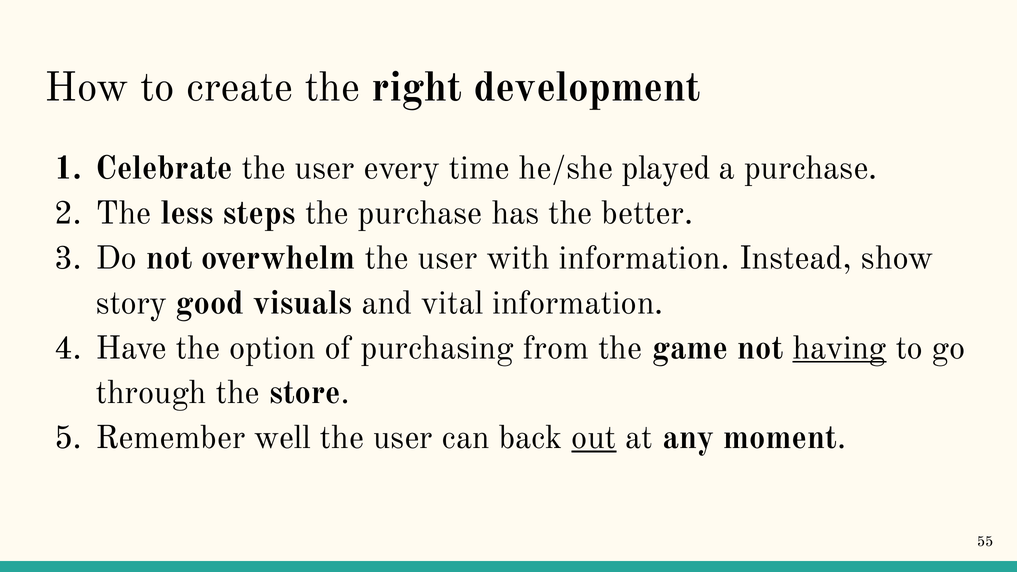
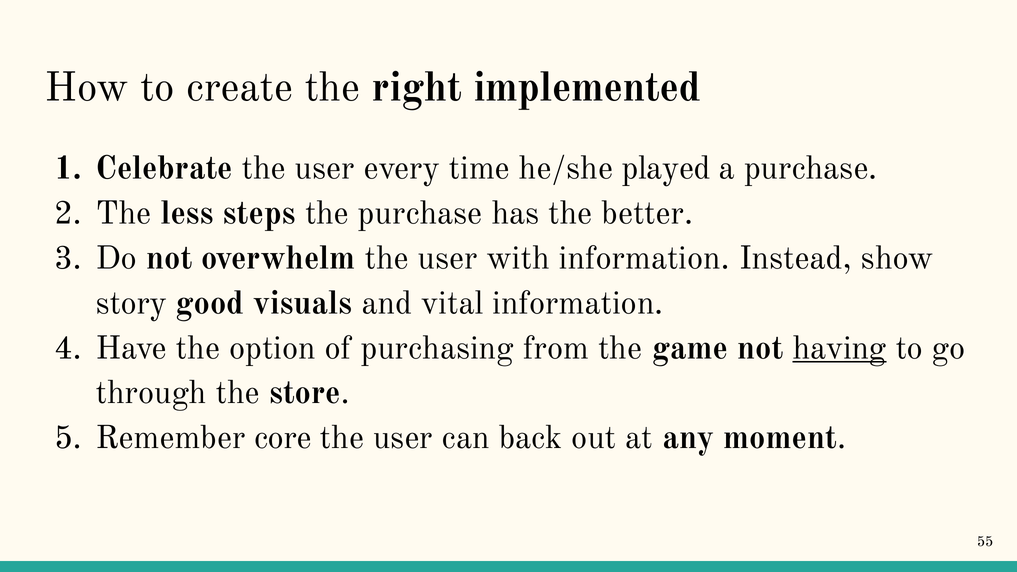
development: development -> implemented
well: well -> core
out underline: present -> none
